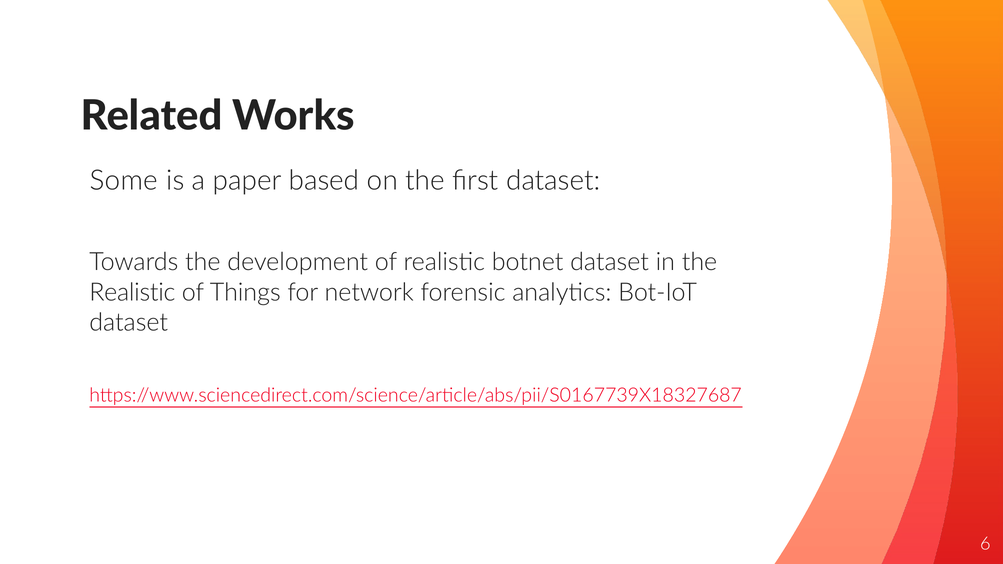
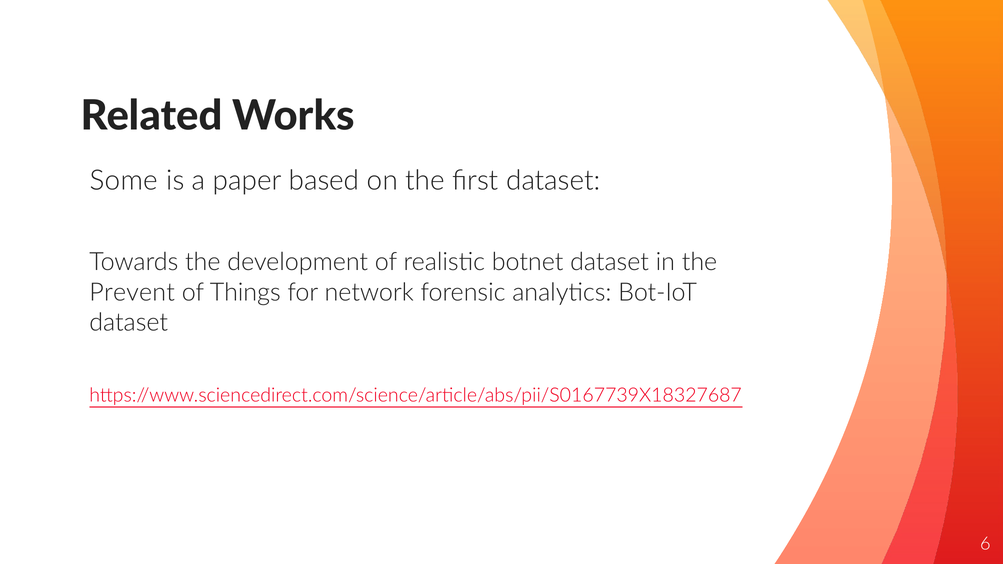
Realistic at (132, 292): Realistic -> Prevent
